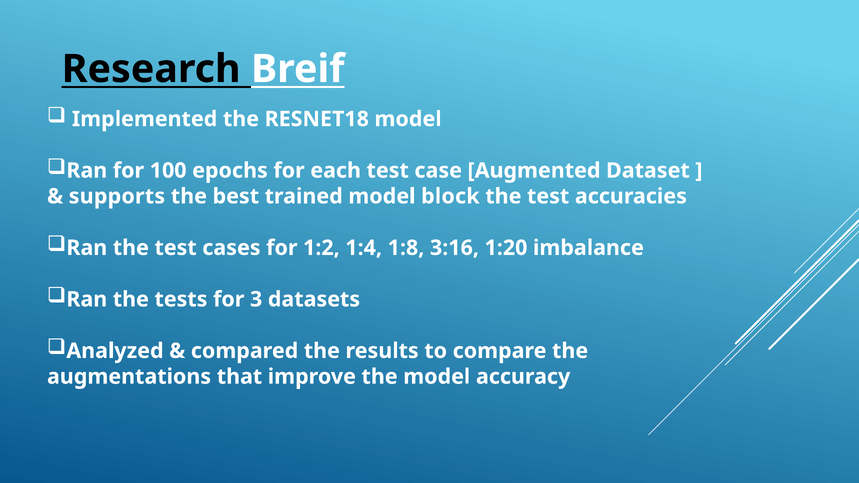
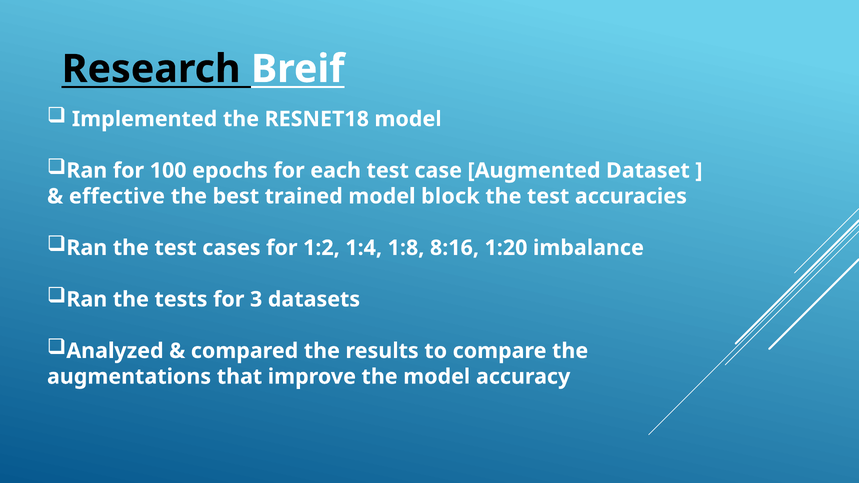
supports: supports -> effective
3:16: 3:16 -> 8:16
